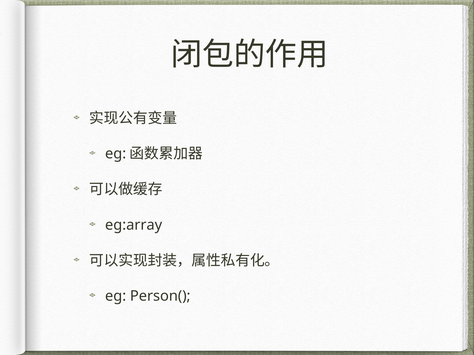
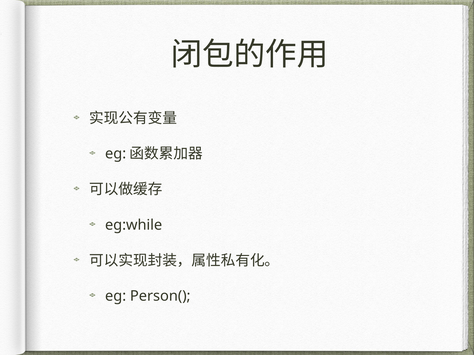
eg:array: eg:array -> eg:while
